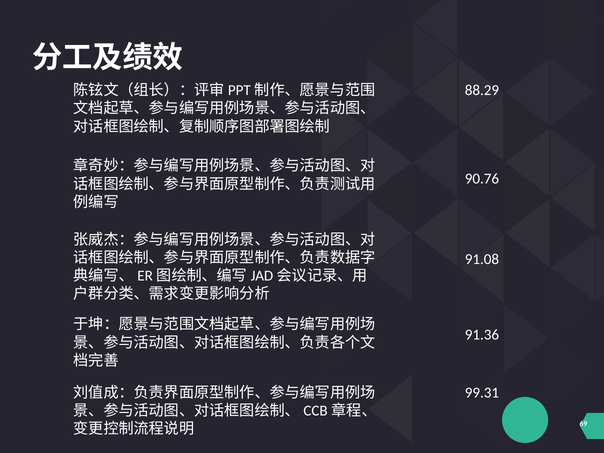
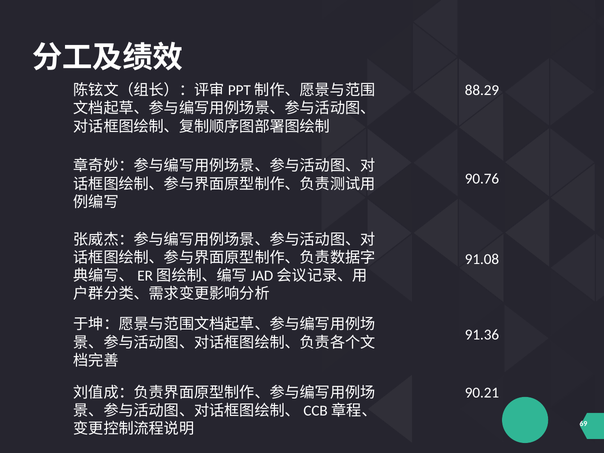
99.31: 99.31 -> 90.21
